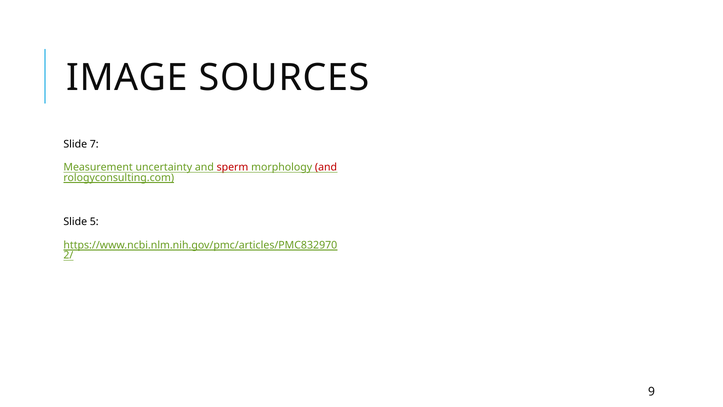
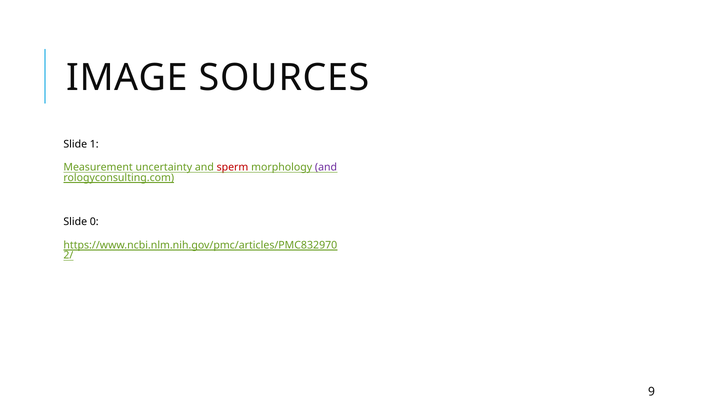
7: 7 -> 1
and at (326, 167) colour: red -> purple
5: 5 -> 0
